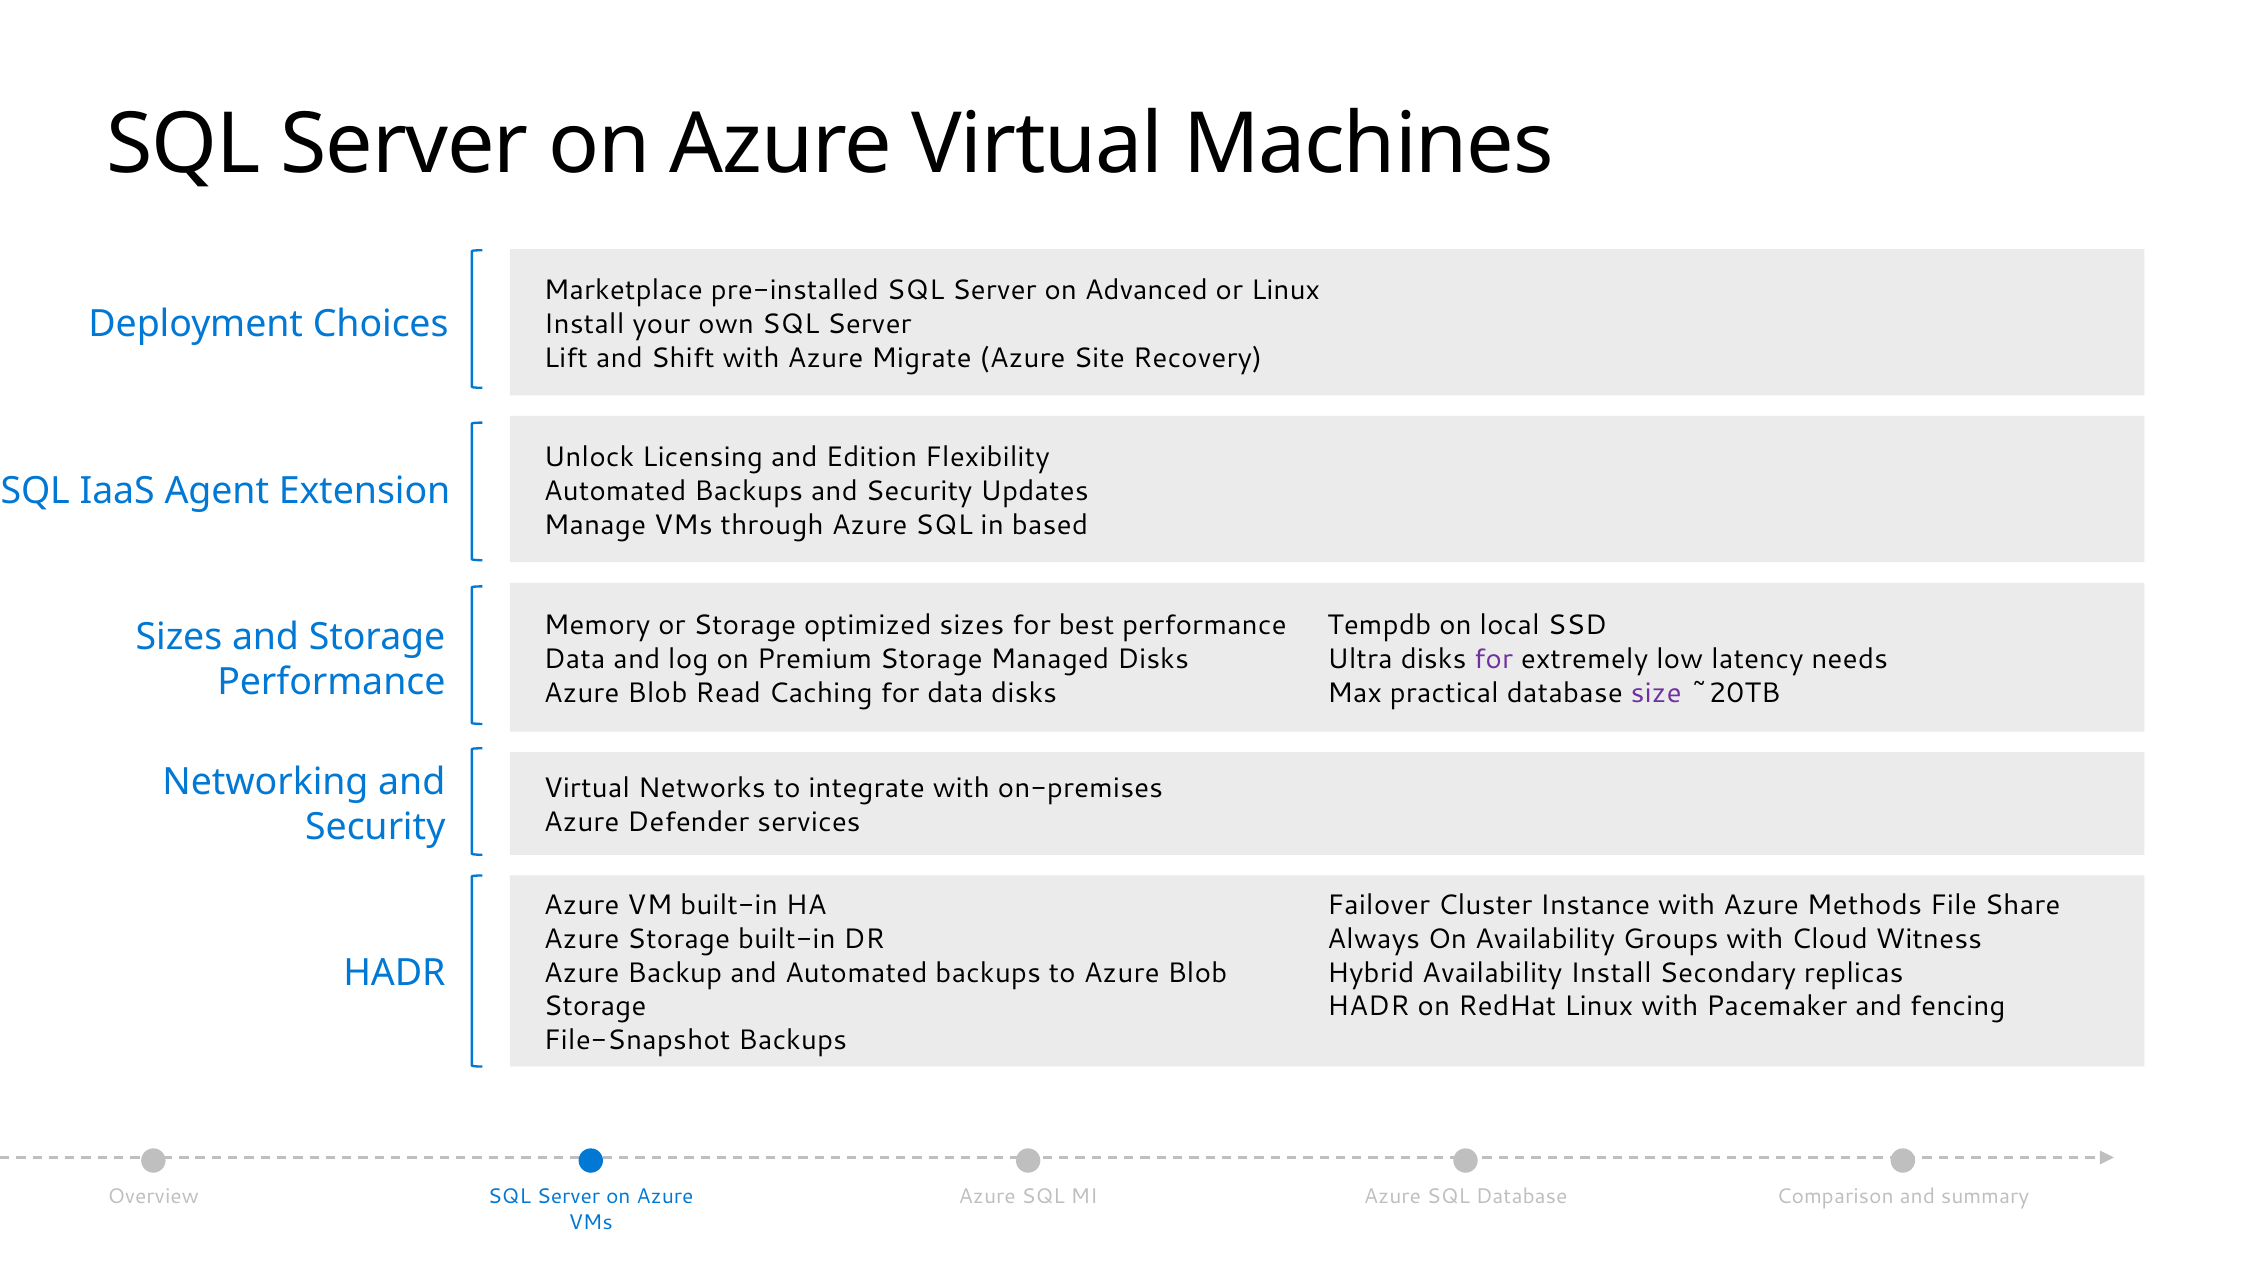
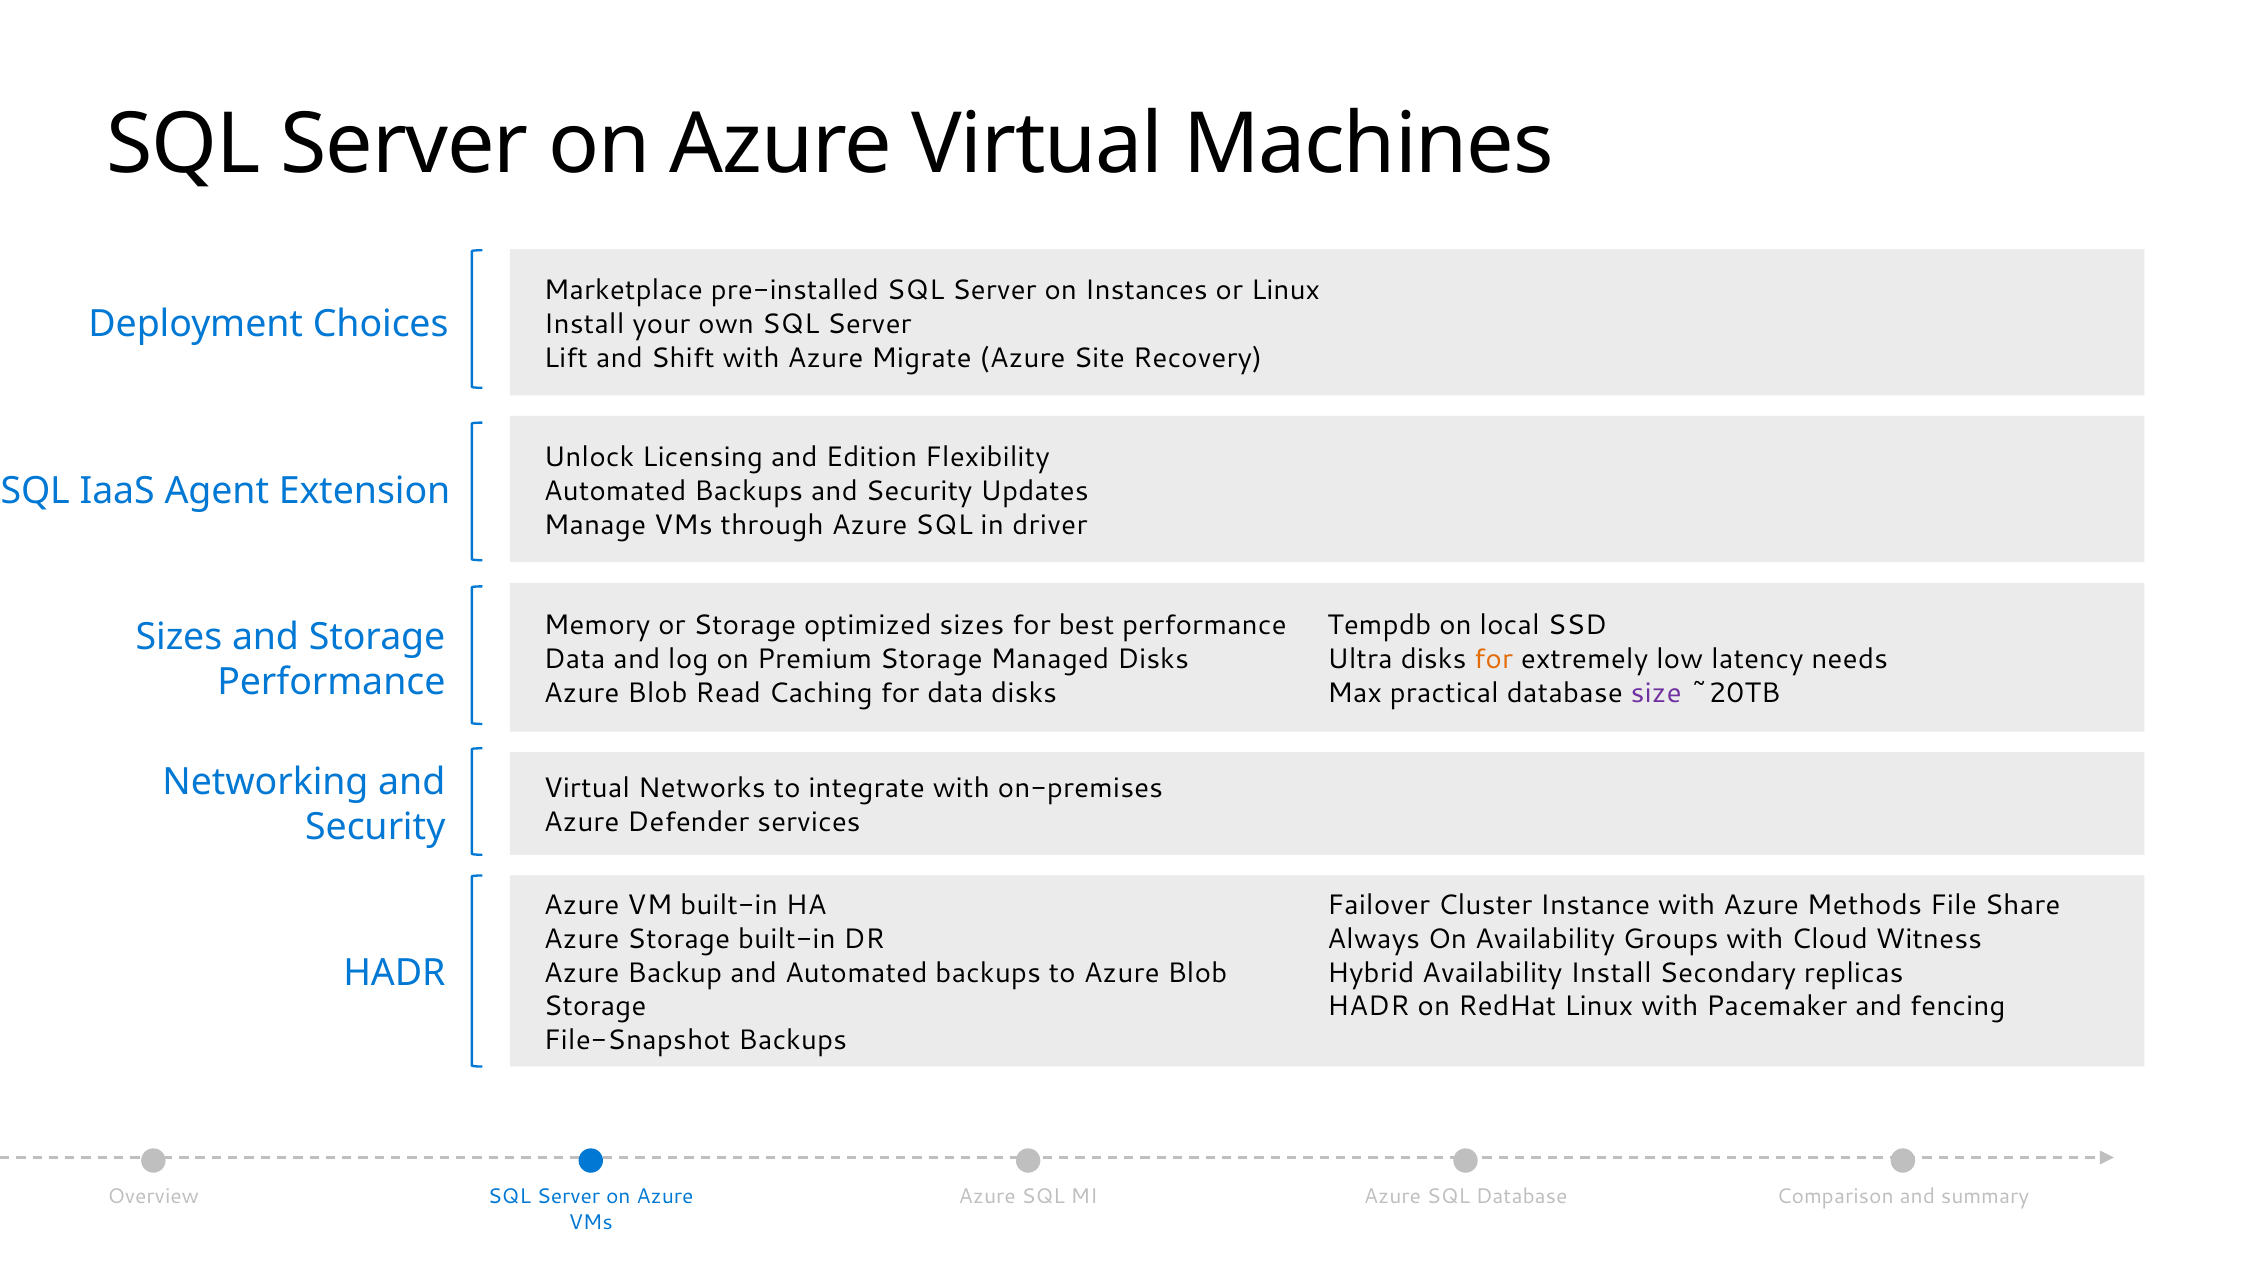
Advanced: Advanced -> Instances
based: based -> driver
for at (1494, 659) colour: purple -> orange
